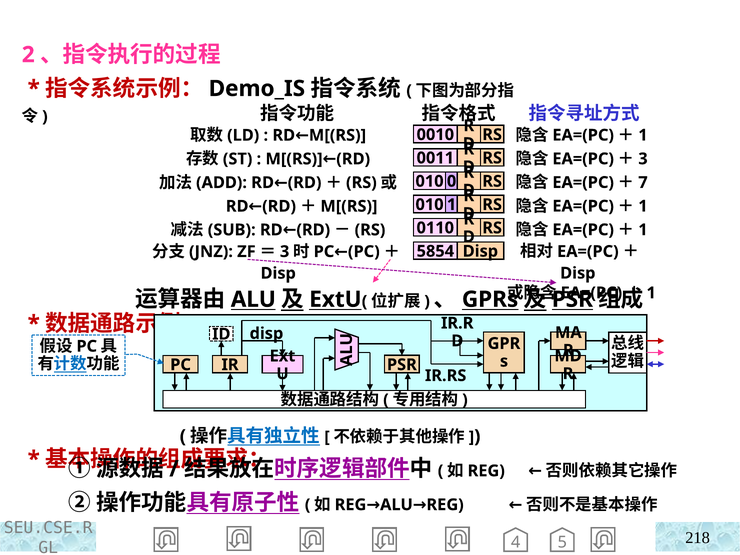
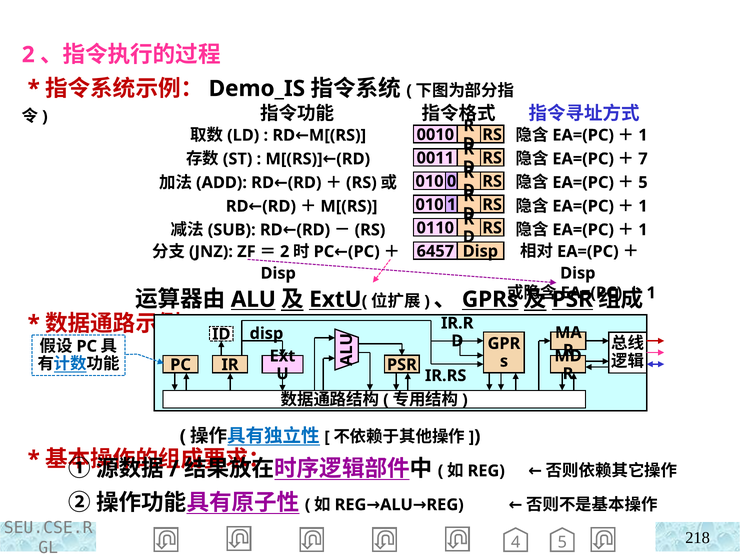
3 at (643, 159): 3 -> 7
7 at (643, 182): 7 -> 5
3 at (285, 252): 3 -> 2
5854: 5854 -> 6457
